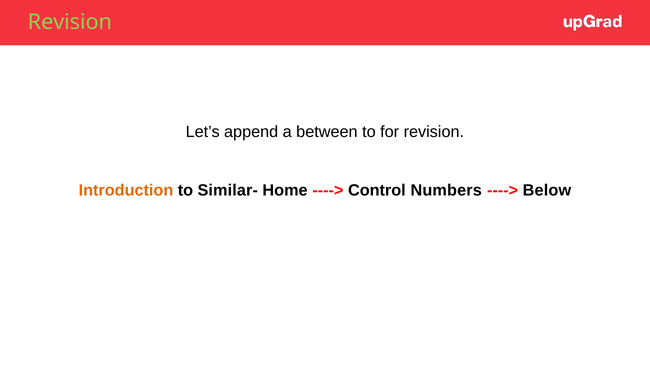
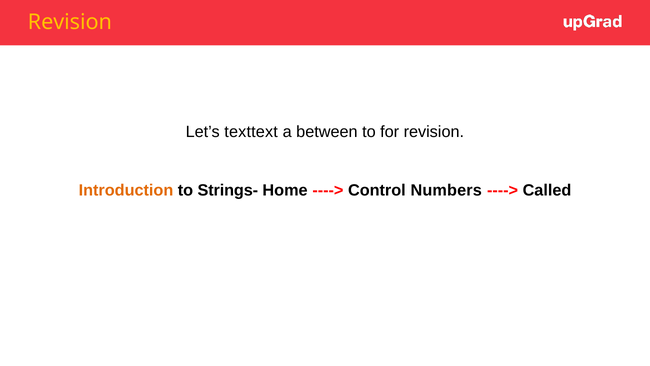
Revision at (70, 22) colour: light green -> yellow
append: append -> texttext
Similar-: Similar- -> Strings-
Below: Below -> Called
